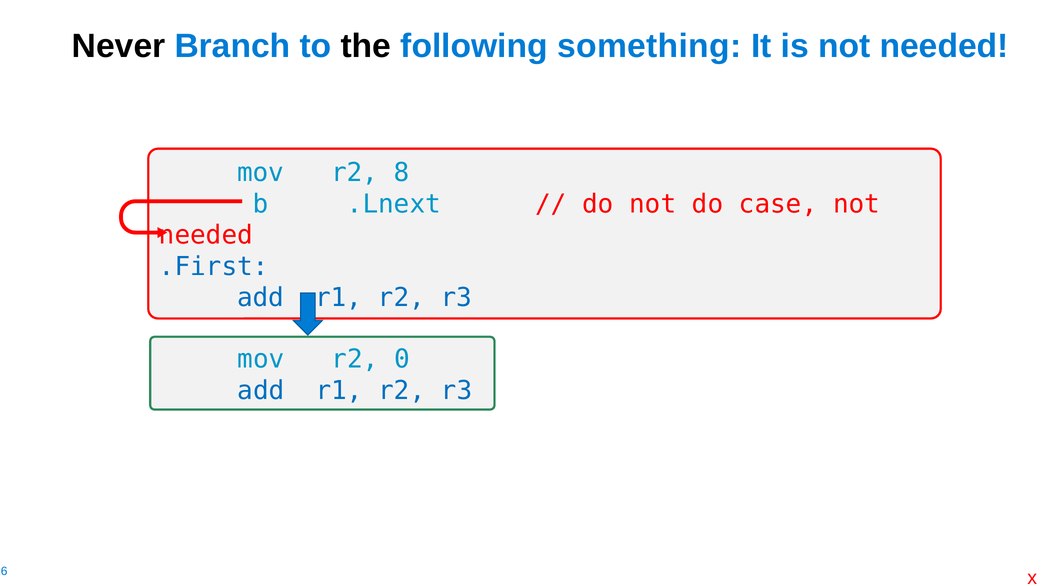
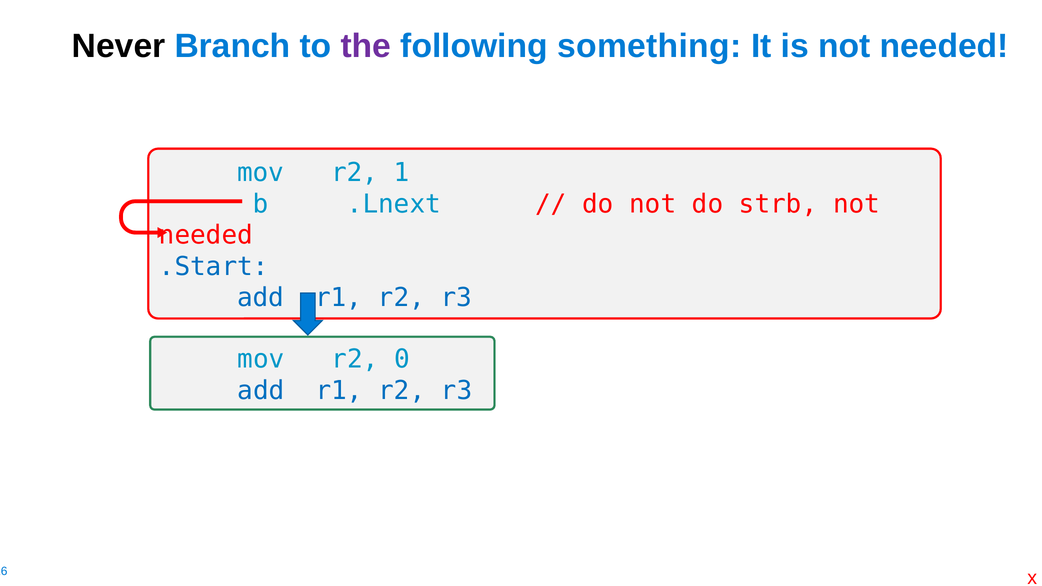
the colour: black -> purple
8: 8 -> 1
case: case -> strb
.First: .First -> .Start
